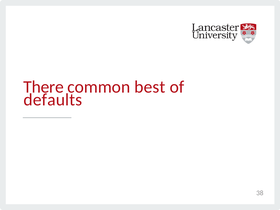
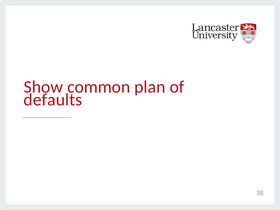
There: There -> Show
best: best -> plan
